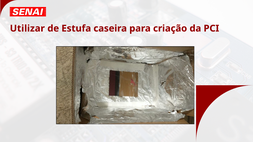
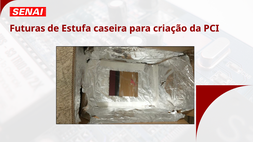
Utilizar: Utilizar -> Futuras
